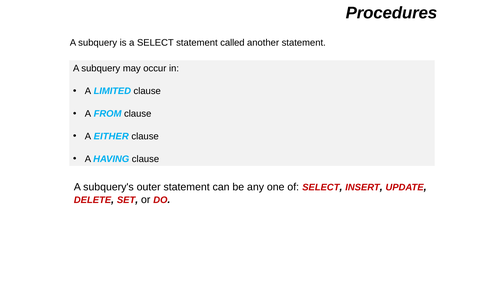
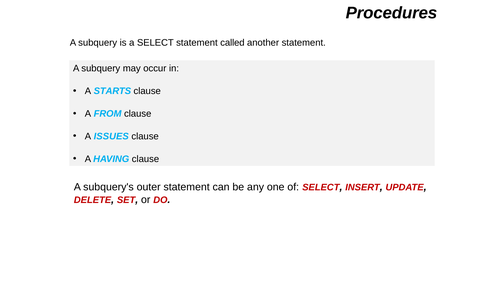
LIMITED: LIMITED -> STARTS
EITHER: EITHER -> ISSUES
